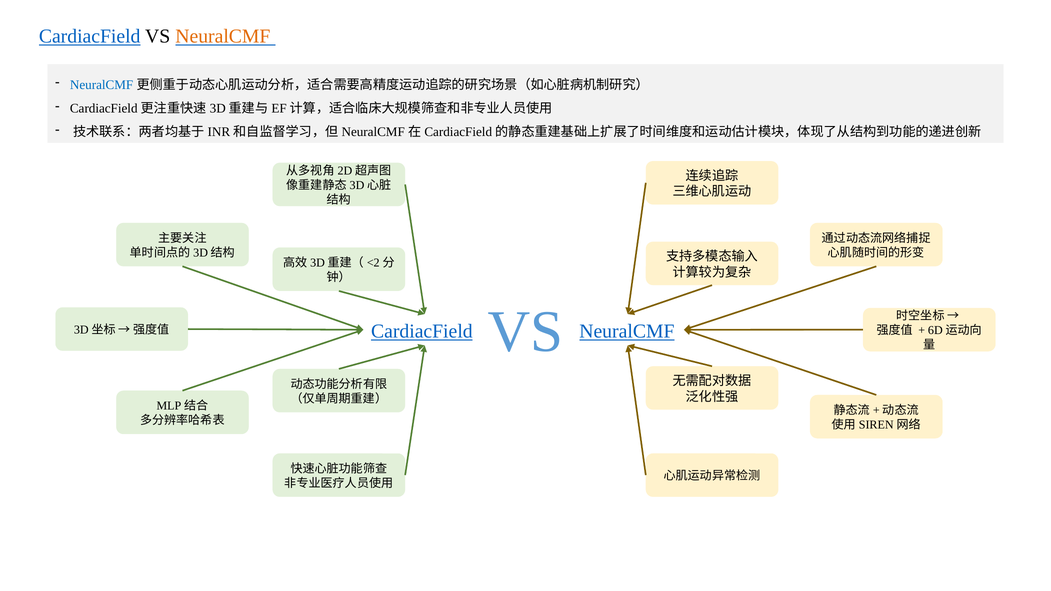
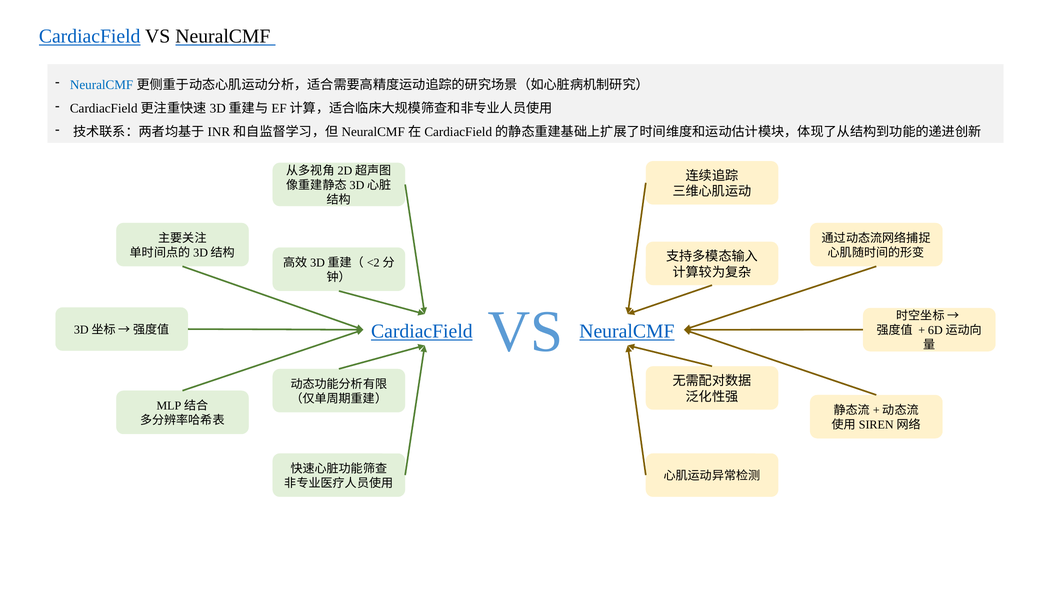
NeuralCMF at (223, 36) colour: orange -> black
